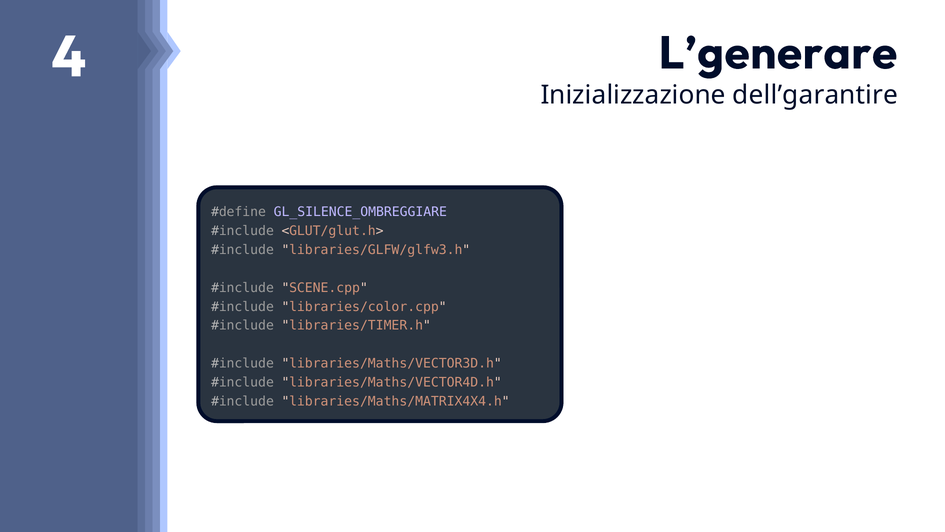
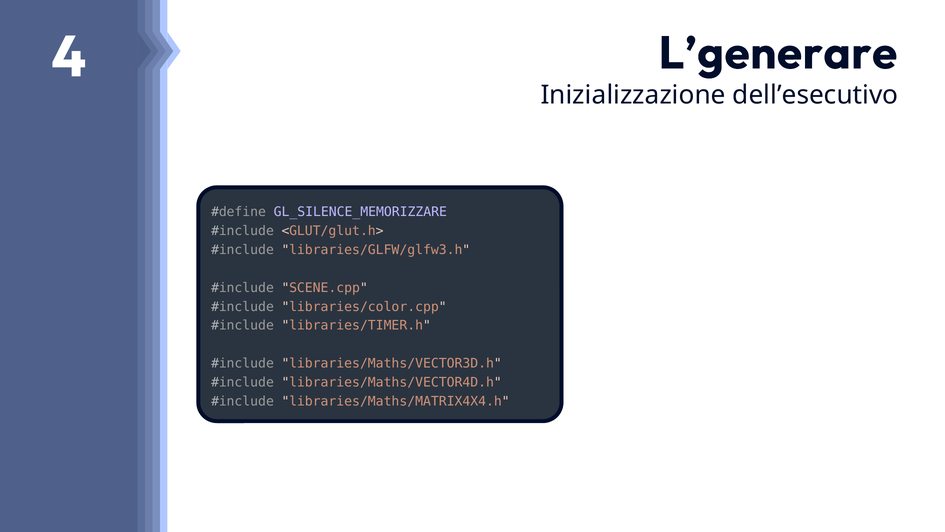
dell’garantire: dell’garantire -> dell’esecutivo
GL_SILENCE_OMBREGGIARE: GL_SILENCE_OMBREGGIARE -> GL_SILENCE_MEMORIZZARE
